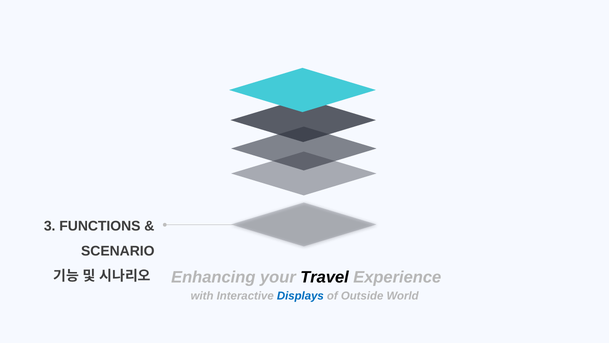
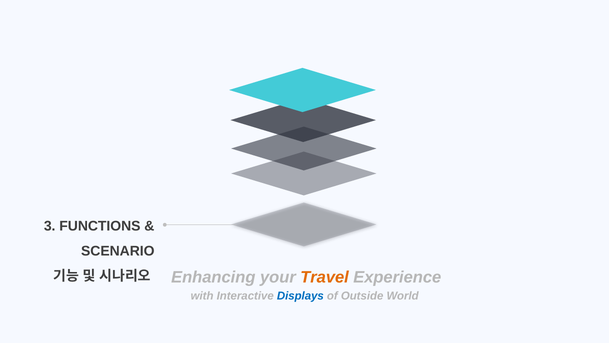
Travel colour: black -> orange
